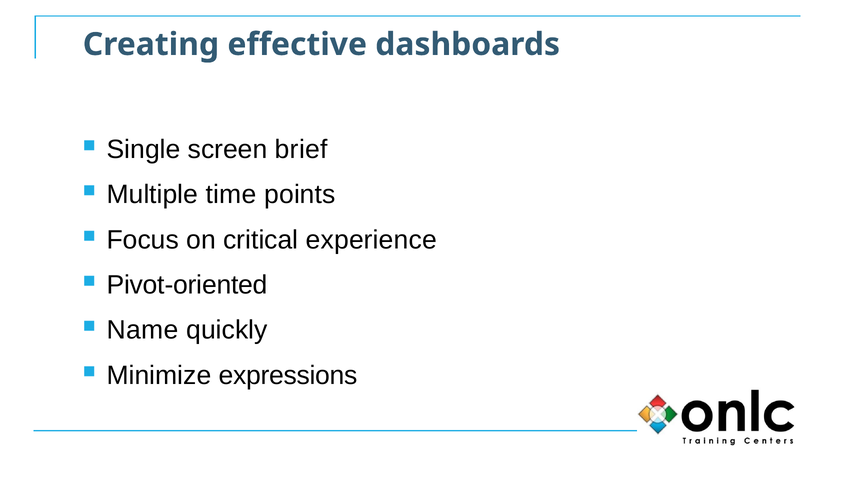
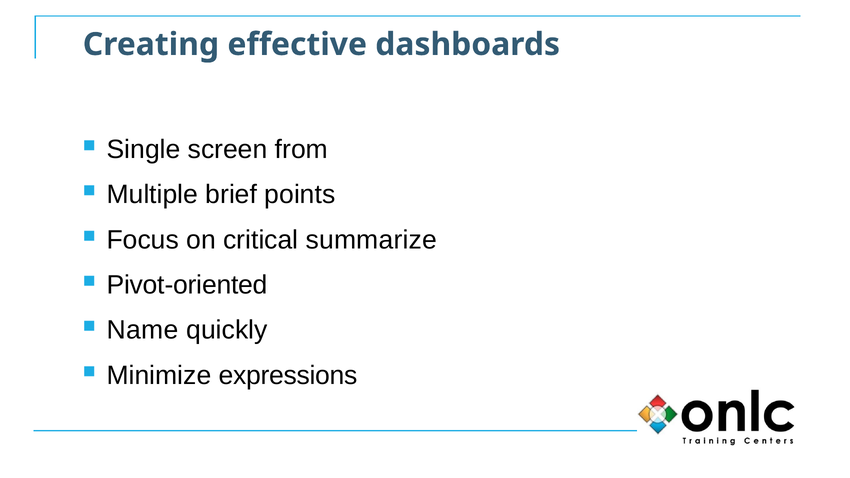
brief: brief -> from
time: time -> brief
experience: experience -> summarize
